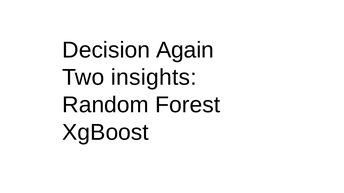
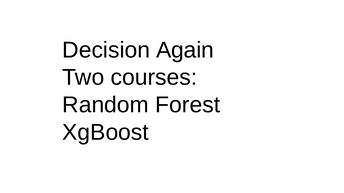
insights: insights -> courses
